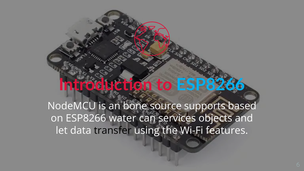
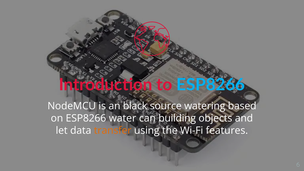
bone: bone -> black
supports: supports -> watering
services: services -> building
transfer colour: black -> orange
